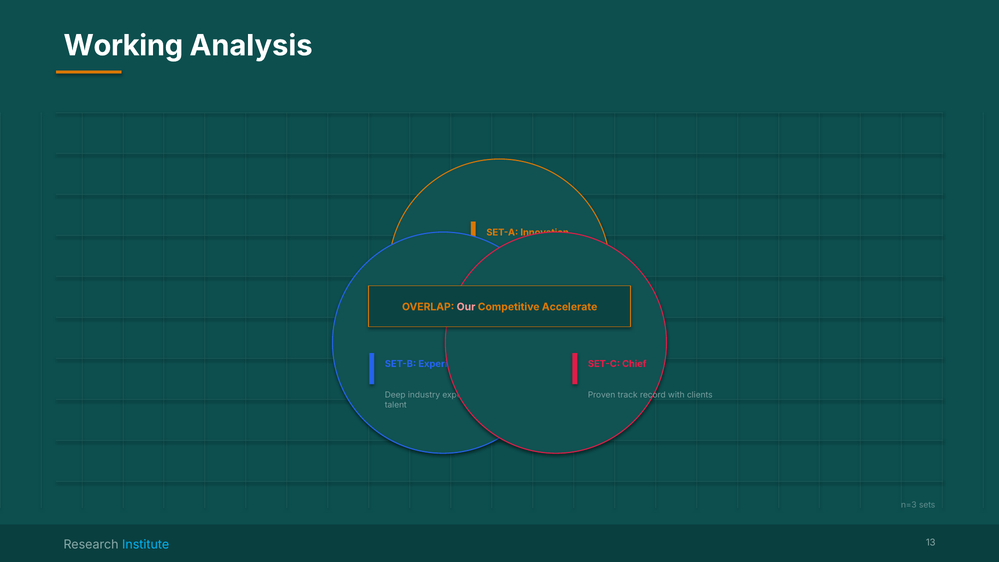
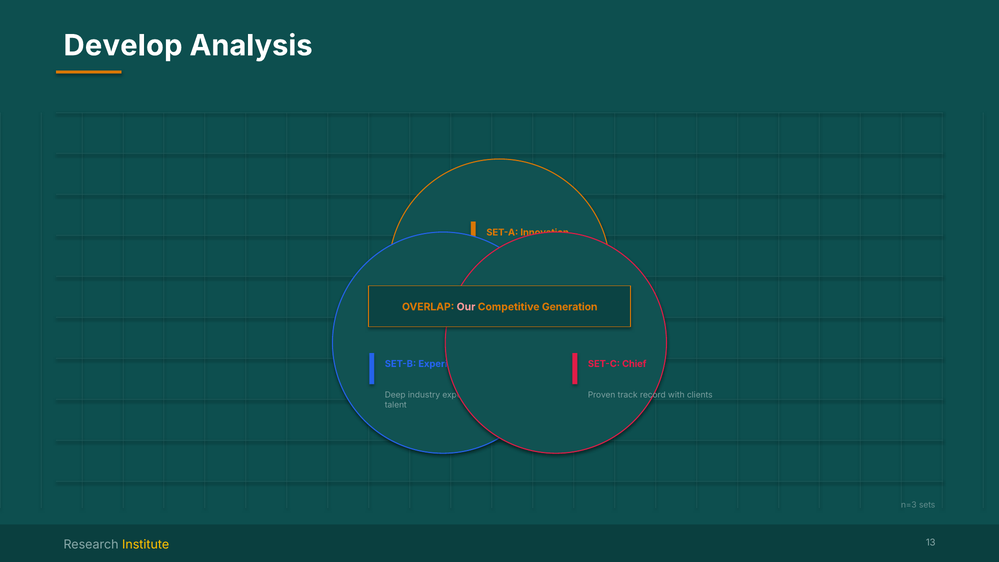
Working: Working -> Develop
Accelerate: Accelerate -> Generation
Institute colour: light blue -> yellow
